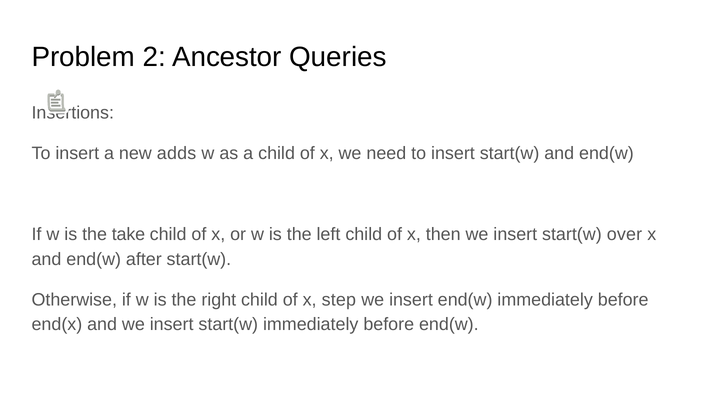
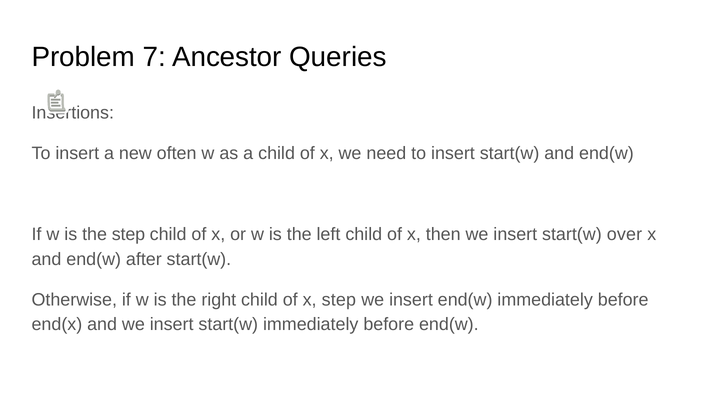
2: 2 -> 7
adds: adds -> often
the take: take -> step
